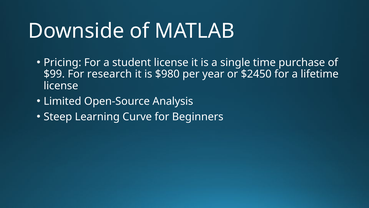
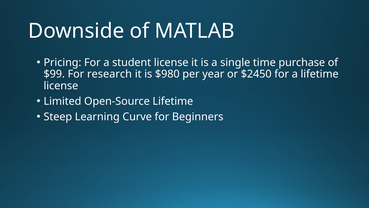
Open-Source Analysis: Analysis -> Lifetime
